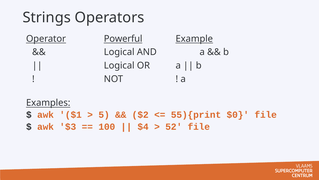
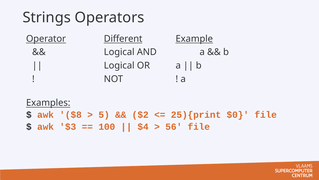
Powerful: Powerful -> Different
$1: $1 -> $8
55){print: 55){print -> 25){print
52: 52 -> 56
